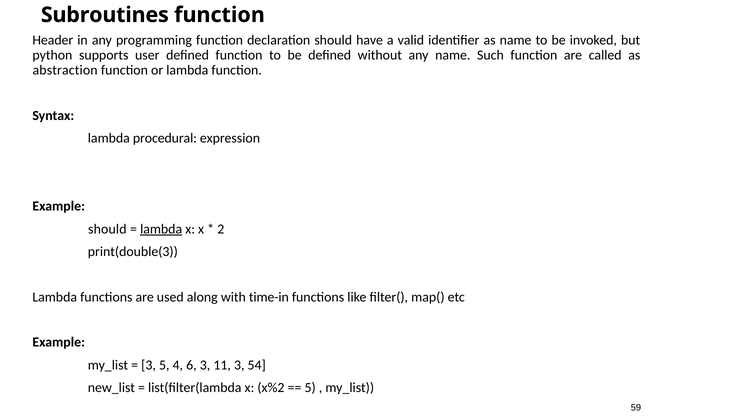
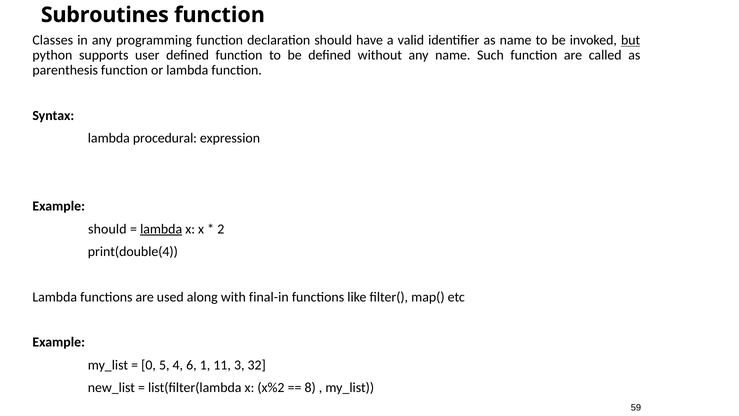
Header: Header -> Classes
but underline: none -> present
abstraction: abstraction -> parenthesis
print(double(3: print(double(3 -> print(double(4
time-in: time-in -> final-in
3 at (149, 365): 3 -> 0
6 3: 3 -> 1
54: 54 -> 32
5 at (310, 387): 5 -> 8
